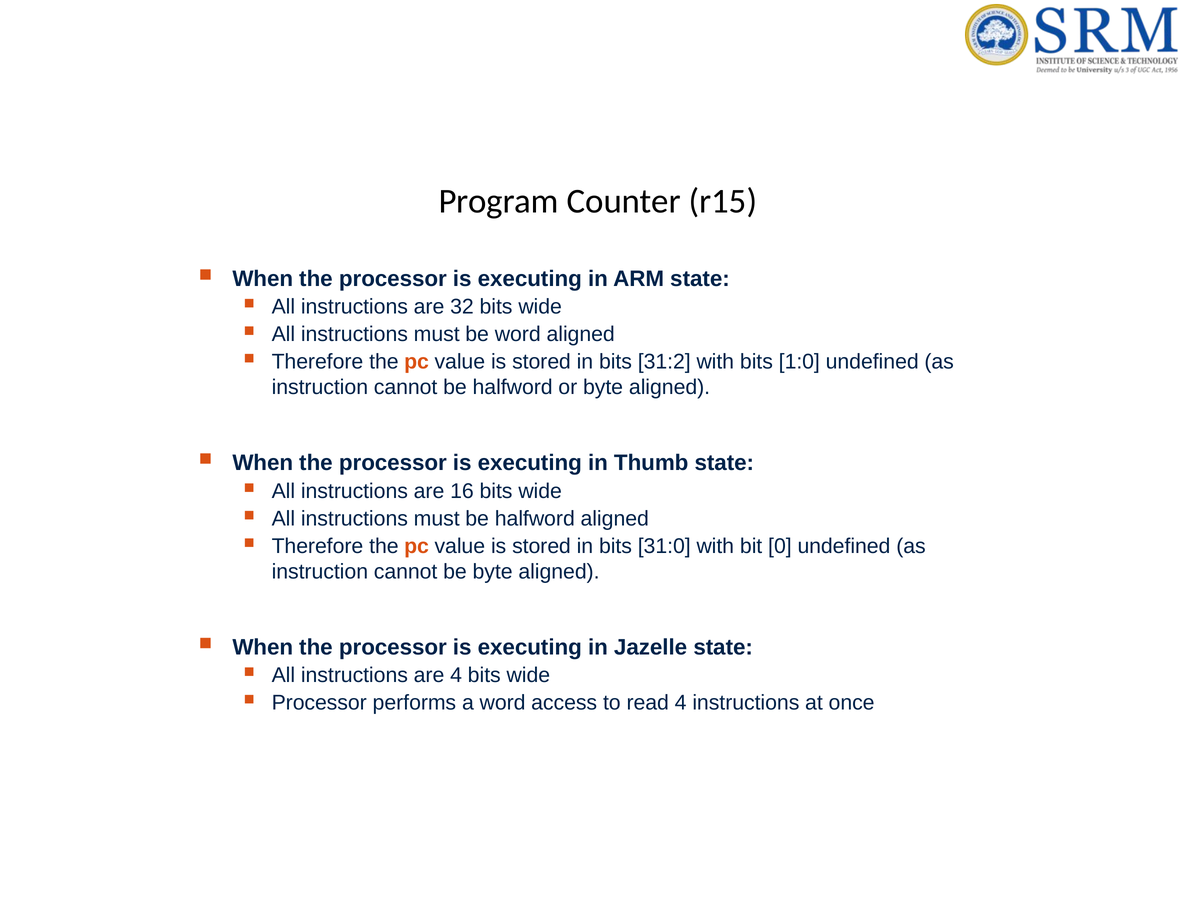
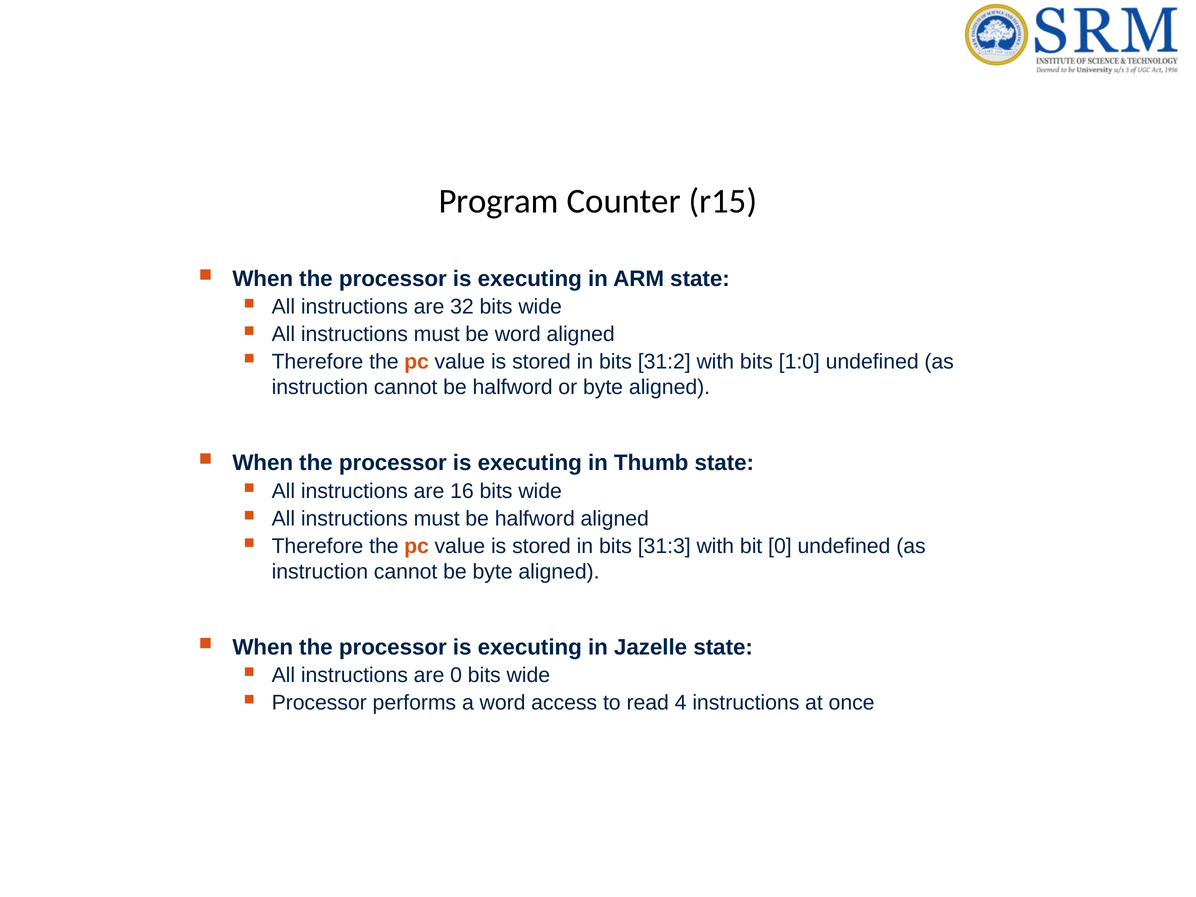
31:0: 31:0 -> 31:3
are 4: 4 -> 0
